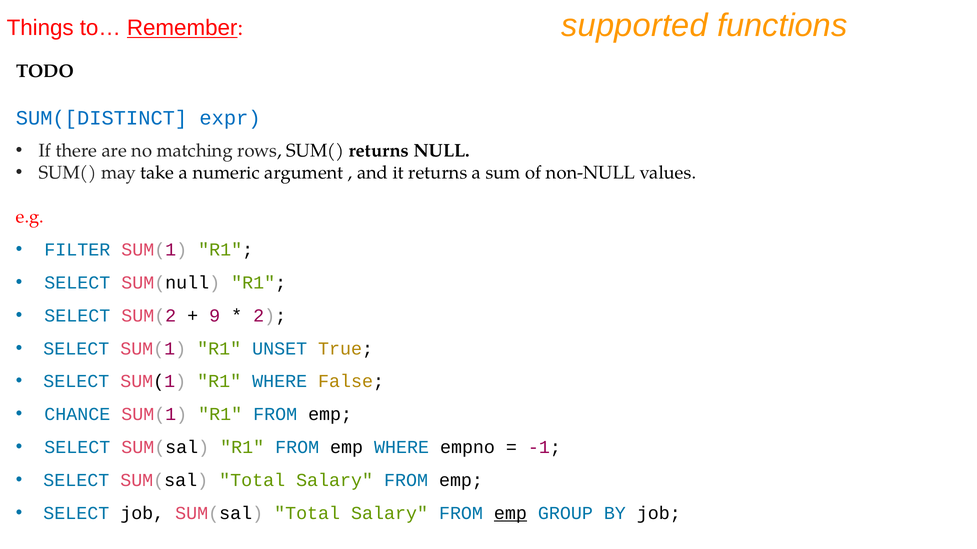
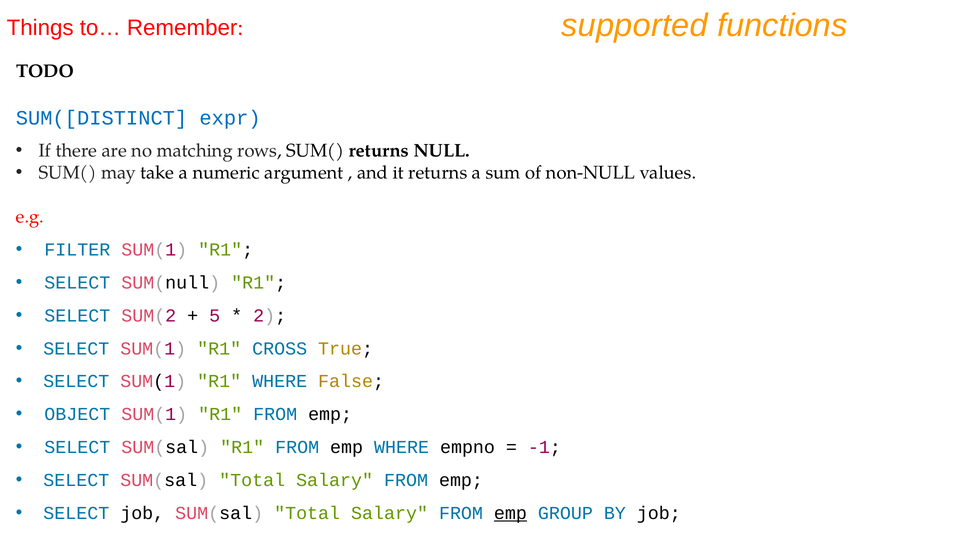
Remember underline: present -> none
9: 9 -> 5
UNSET: UNSET -> CROSS
CHANCE: CHANCE -> OBJECT
